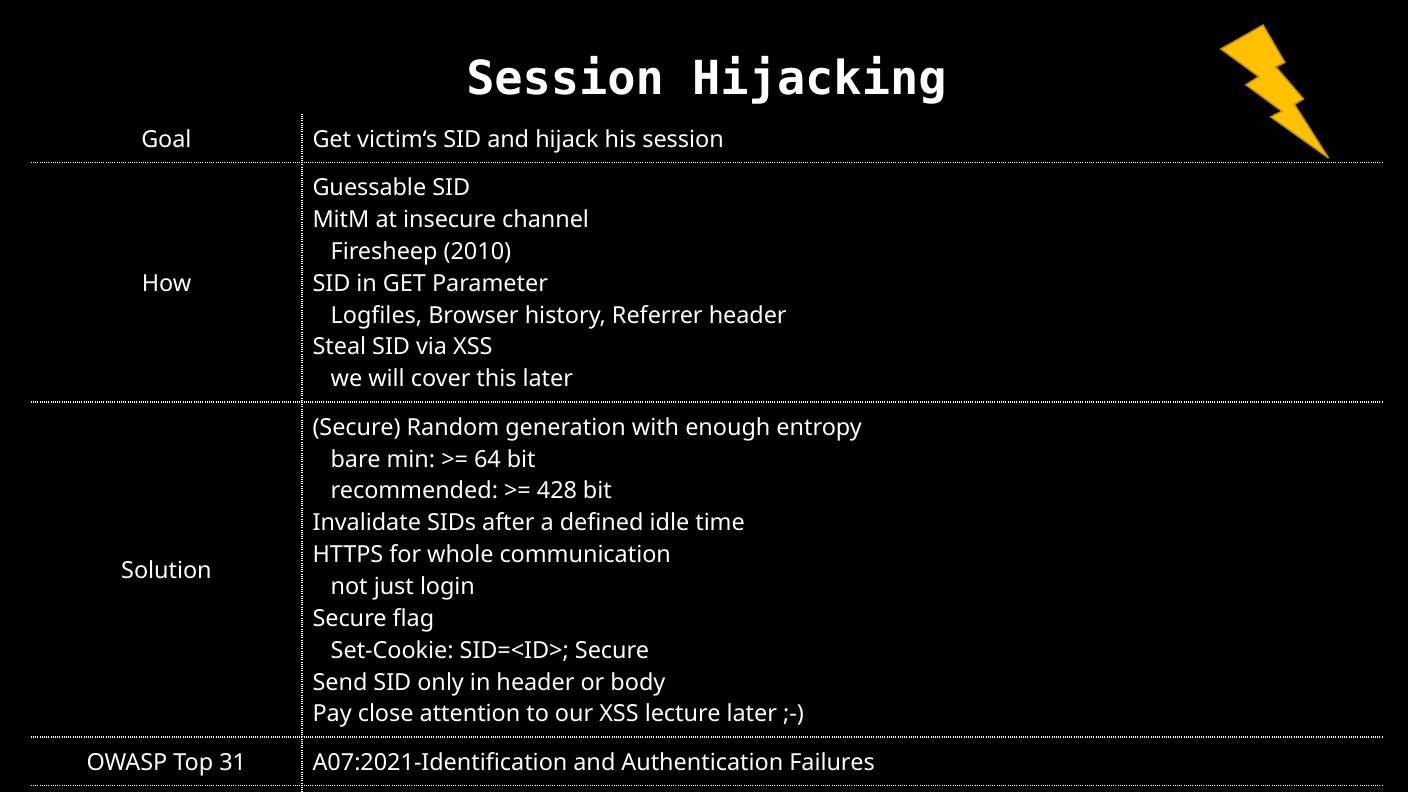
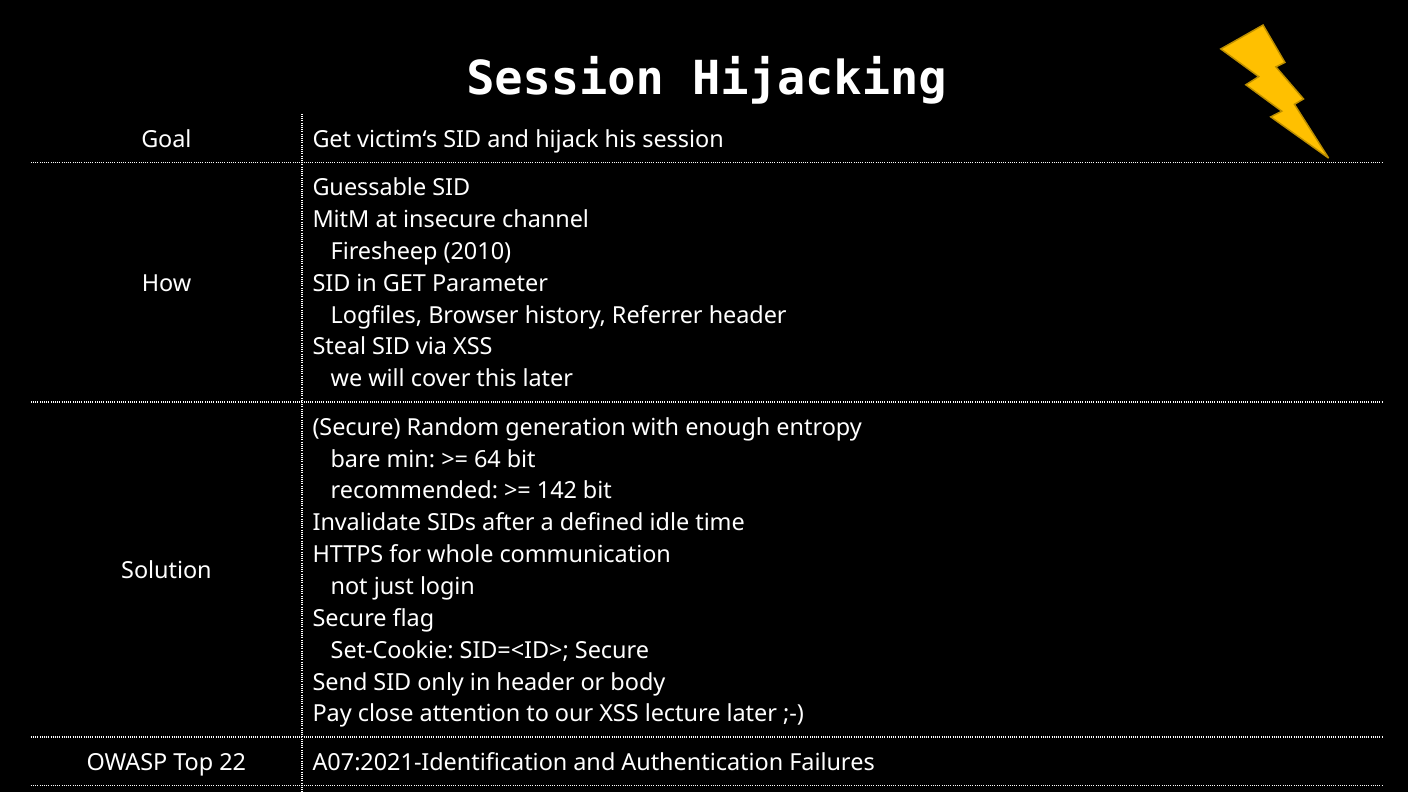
428: 428 -> 142
31: 31 -> 22
